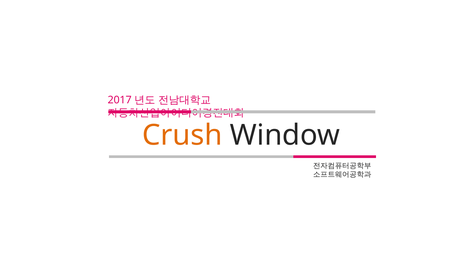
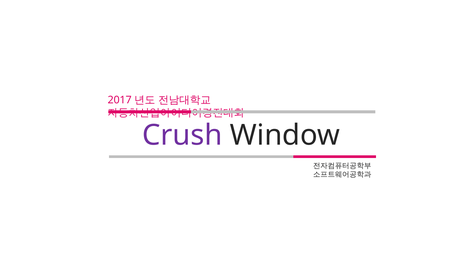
Crush colour: orange -> purple
